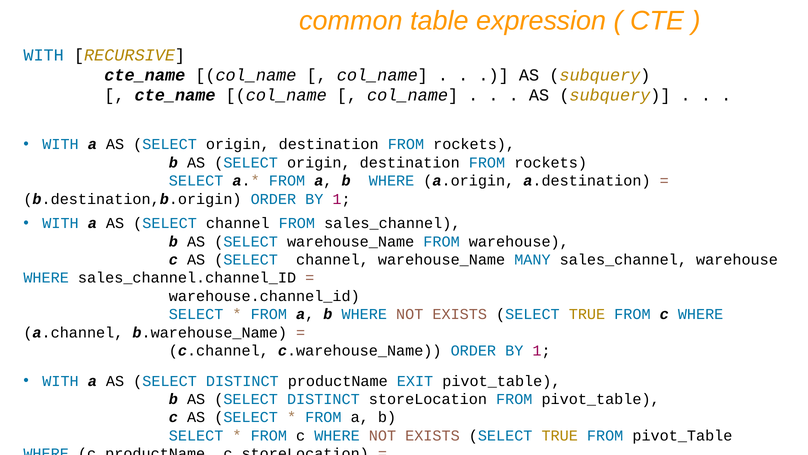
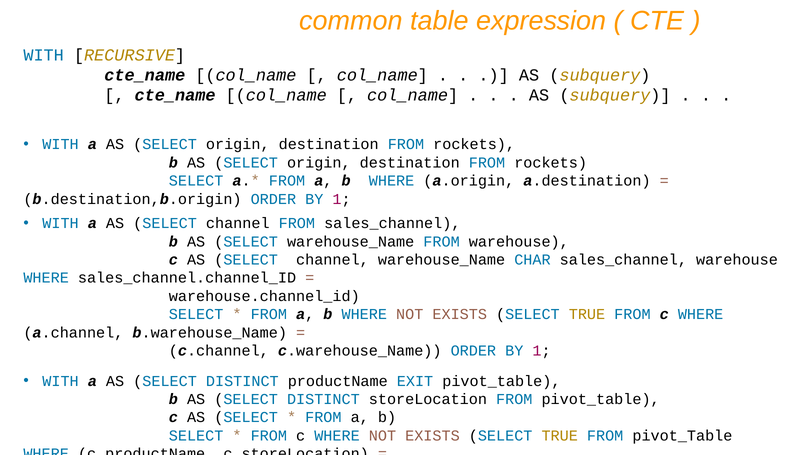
MANY: MANY -> CHAR
